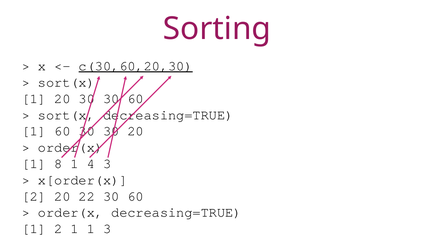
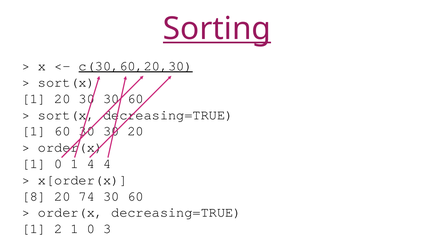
Sorting underline: none -> present
8 at (58, 164): 8 -> 0
4 3: 3 -> 4
2 at (34, 196): 2 -> 8
22: 22 -> 74
2 1 1: 1 -> 0
